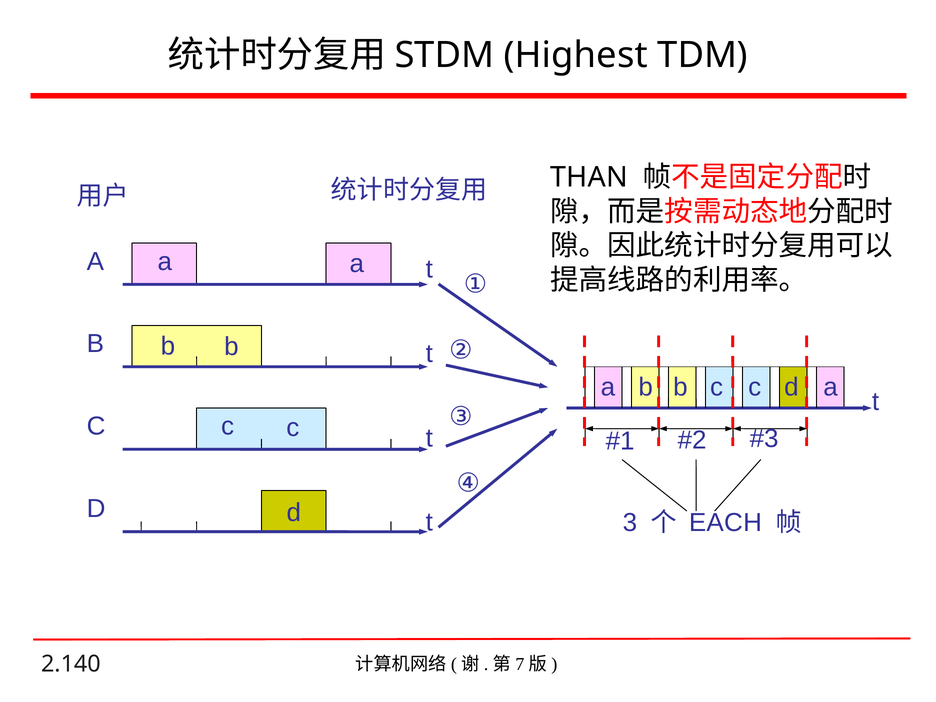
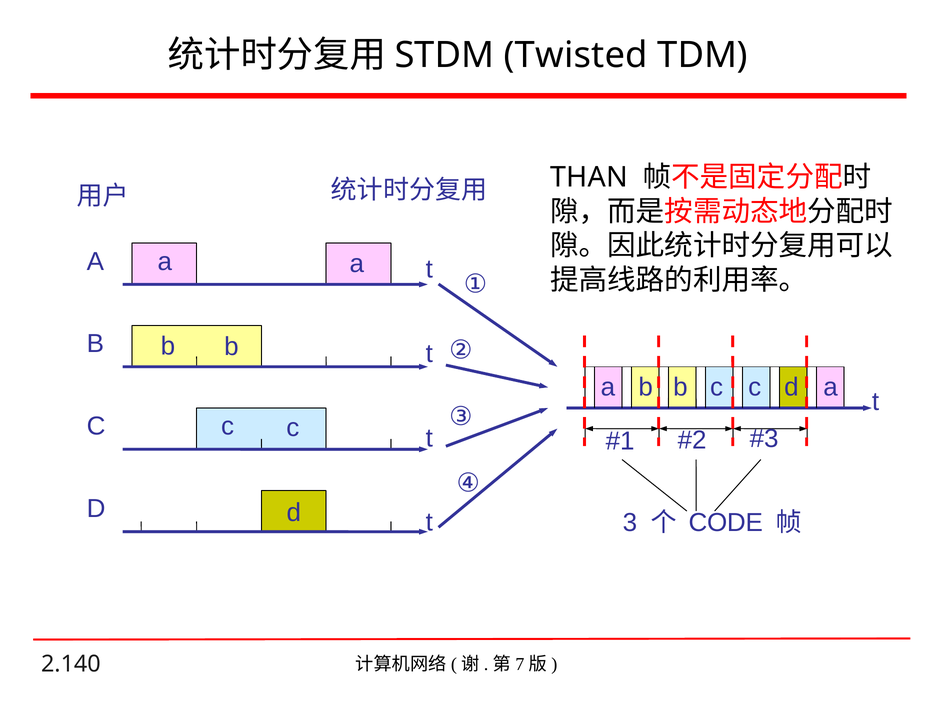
Highest: Highest -> Twisted
EACH: EACH -> CODE
